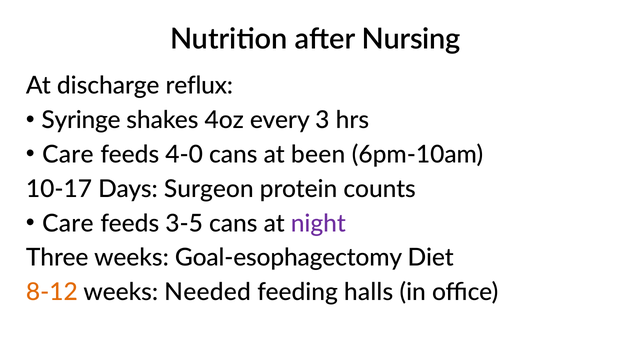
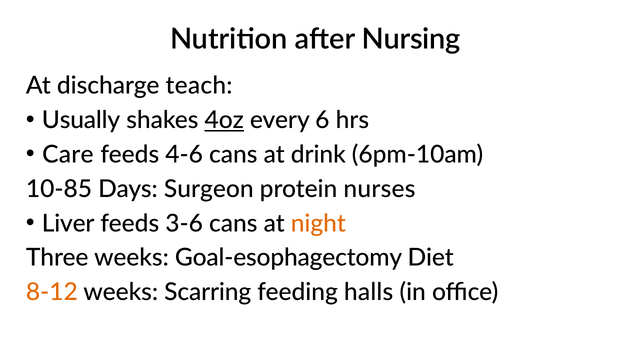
reflux: reflux -> teach
Syringe: Syringe -> Usually
4oz underline: none -> present
3: 3 -> 6
4-0: 4-0 -> 4-6
been: been -> drink
10-17: 10-17 -> 10-85
counts: counts -> nurses
Care at (68, 224): Care -> Liver
3-5: 3-5 -> 3-6
night colour: purple -> orange
Needed: Needed -> Scarring
